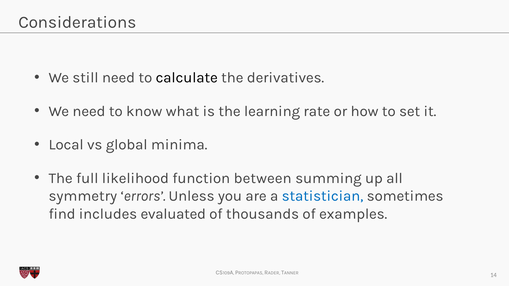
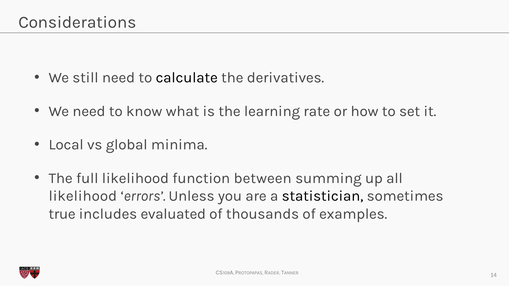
symmetry at (83, 196): symmetry -> likelihood
statistician colour: blue -> black
find: find -> true
